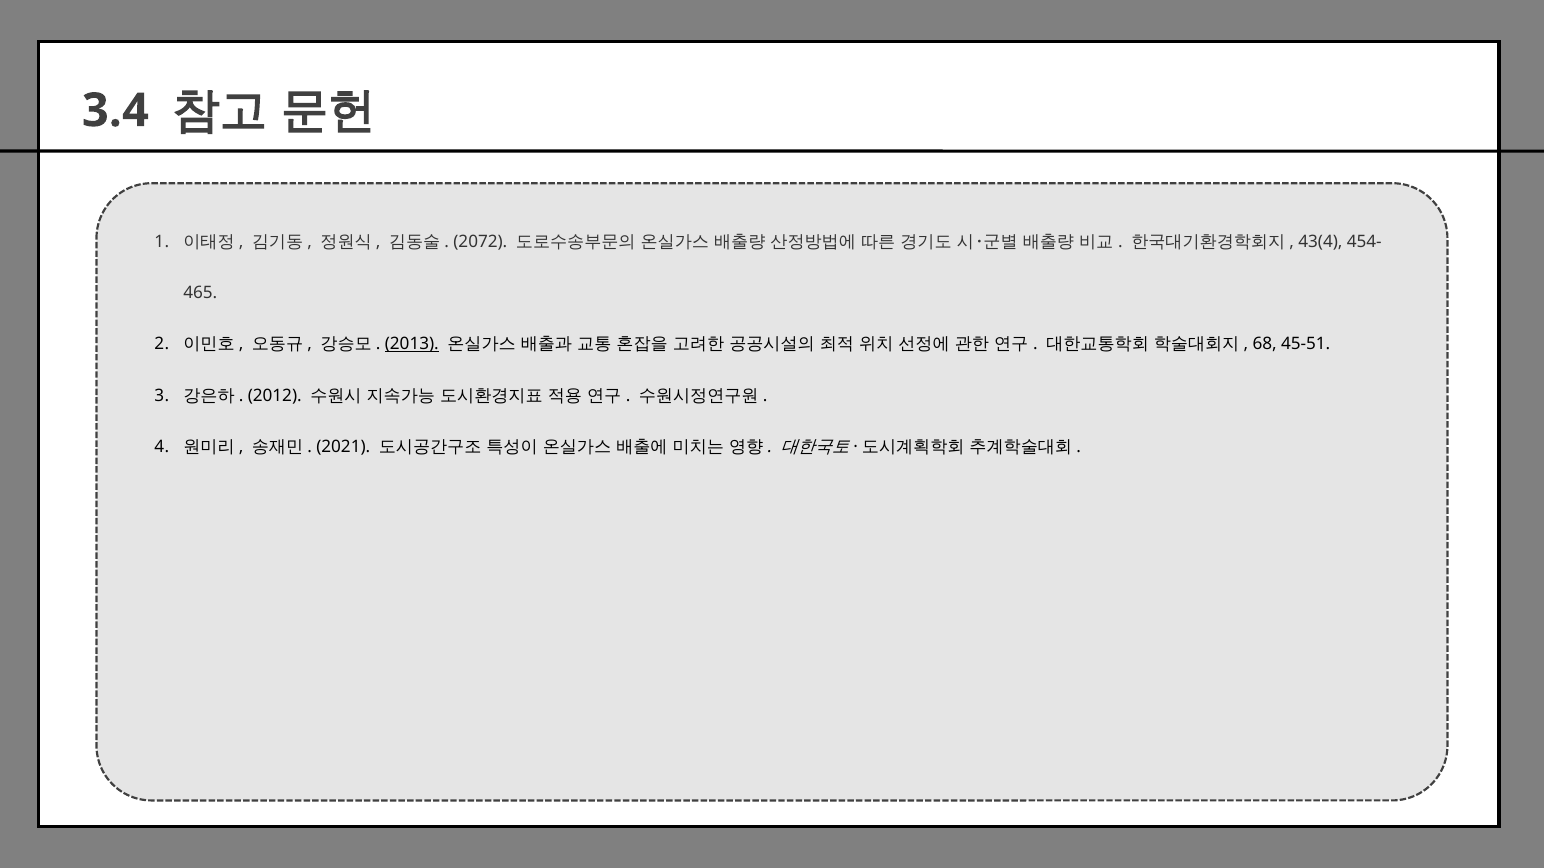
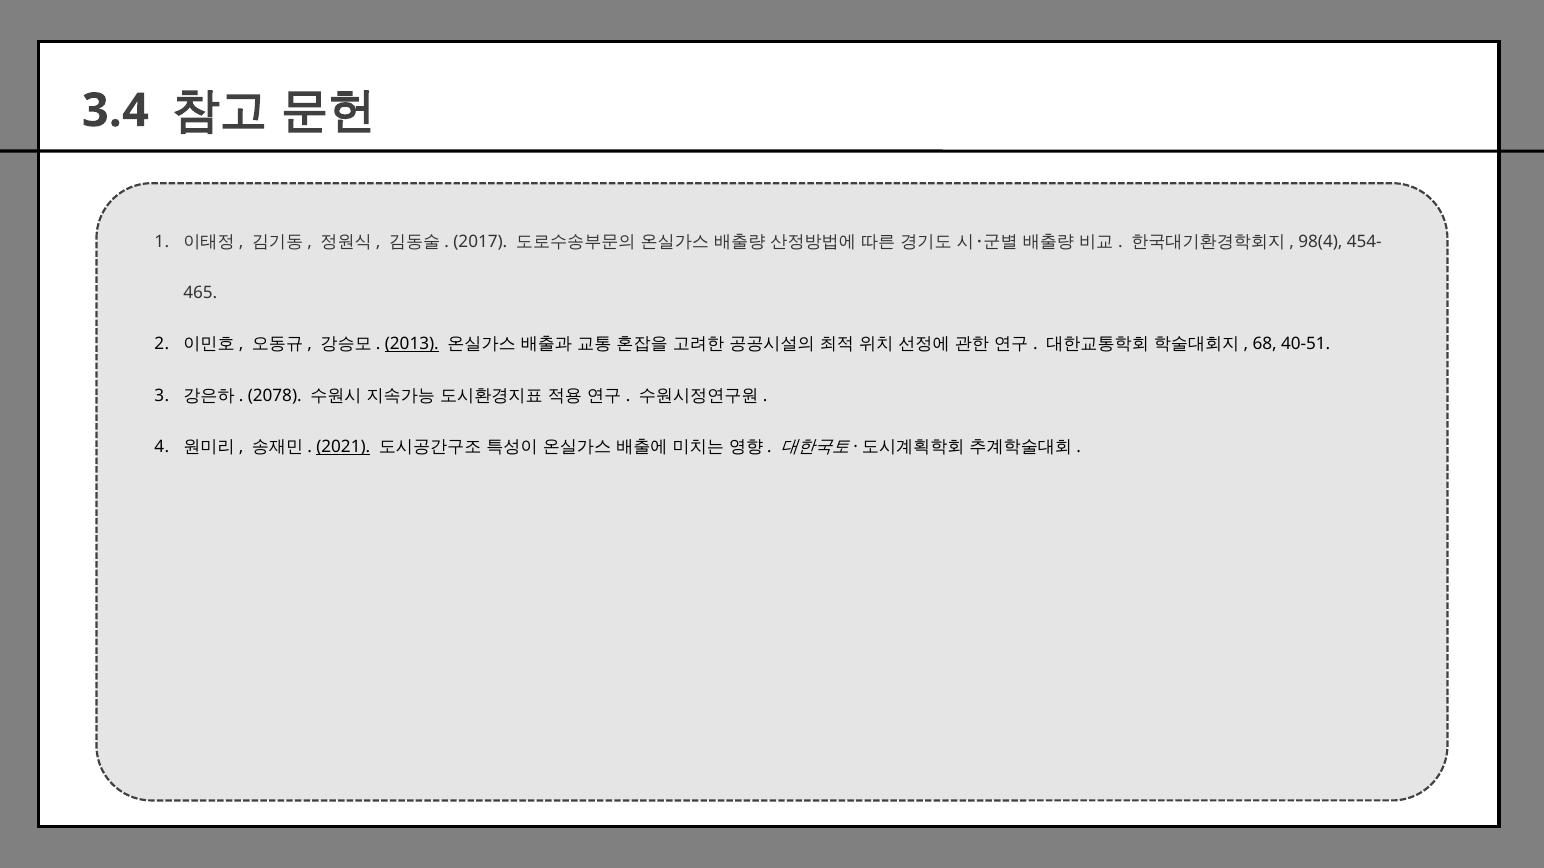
2072: 2072 -> 2017
43(4: 43(4 -> 98(4
45-51: 45-51 -> 40-51
2012: 2012 -> 2078
2021 underline: none -> present
